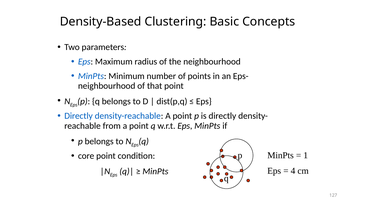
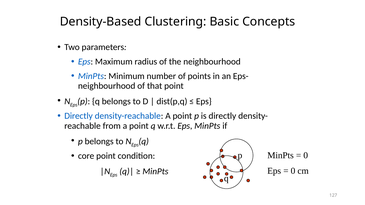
1 at (306, 156): 1 -> 0
4 at (293, 171): 4 -> 0
